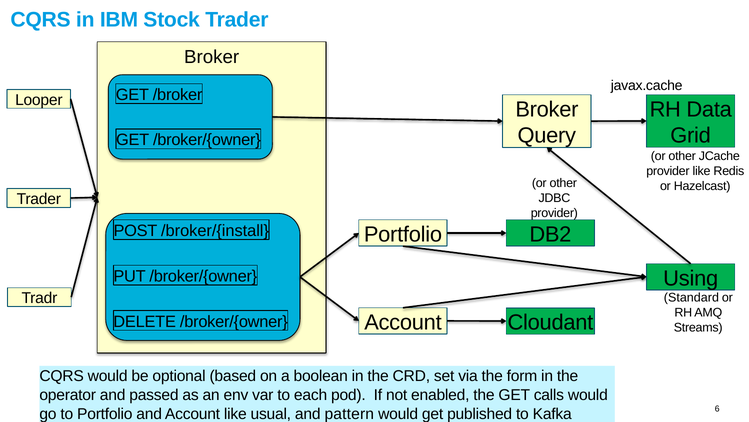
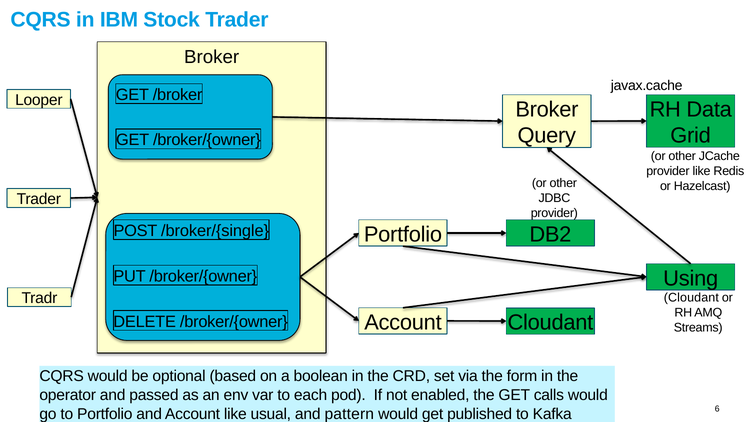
/broker/{install: /broker/{install -> /broker/{single
Standard at (691, 297): Standard -> Cloudant
